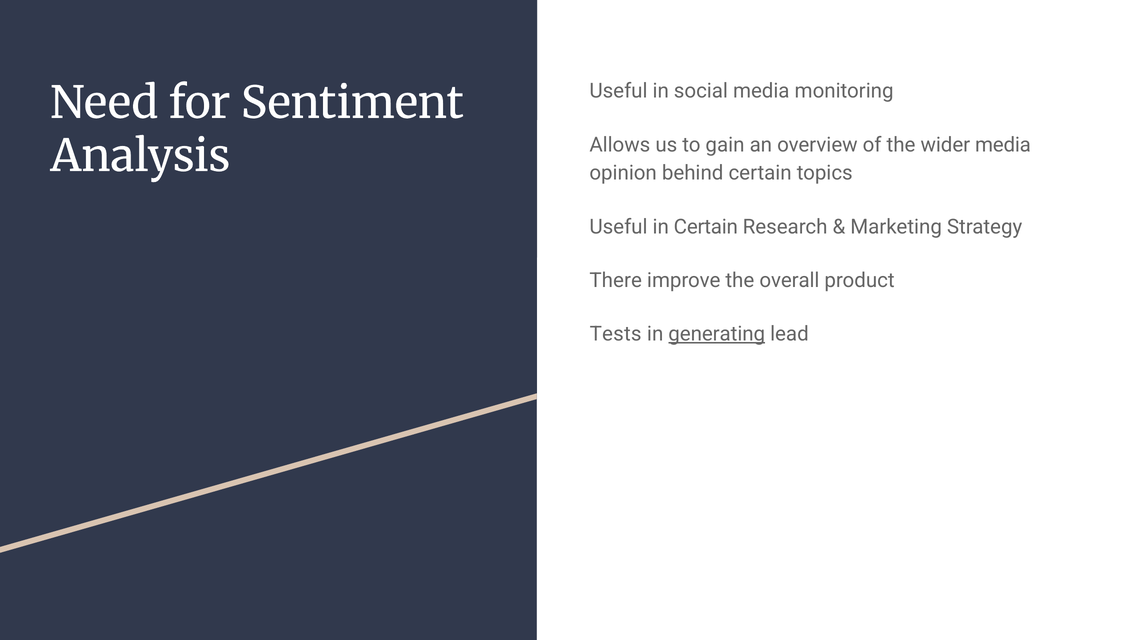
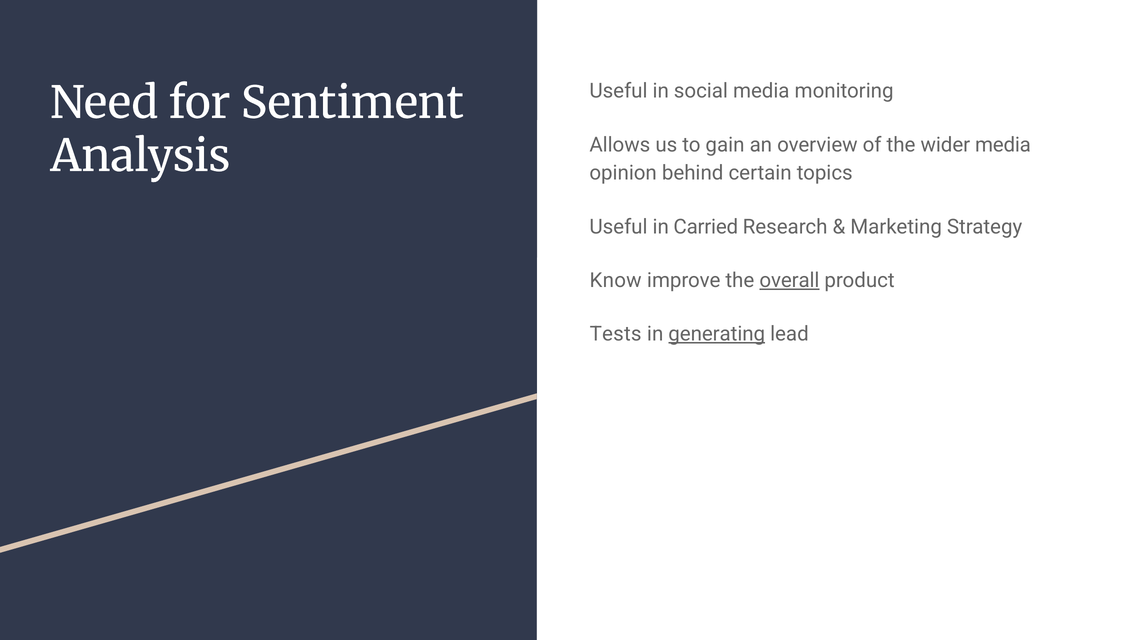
in Certain: Certain -> Carried
There: There -> Know
overall underline: none -> present
